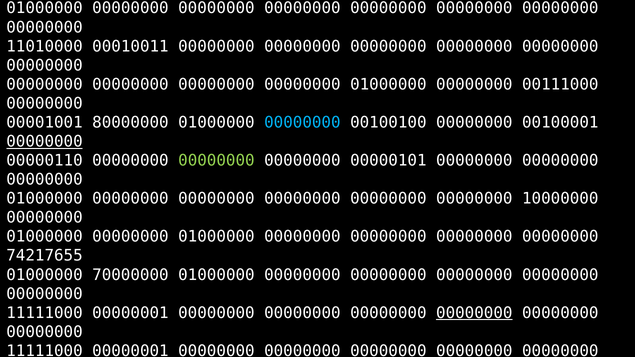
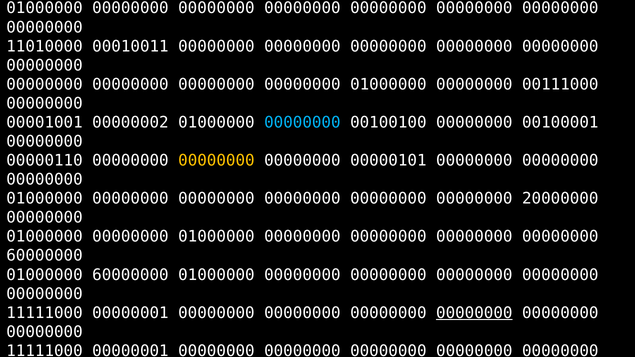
80000000: 80000000 -> 00000002
00000000 at (45, 142) underline: present -> none
00000000 at (216, 161) colour: light green -> yellow
10000000: 10000000 -> 20000000
74217655 at (45, 256): 74217655 -> 60000000
01000000 70000000: 70000000 -> 60000000
